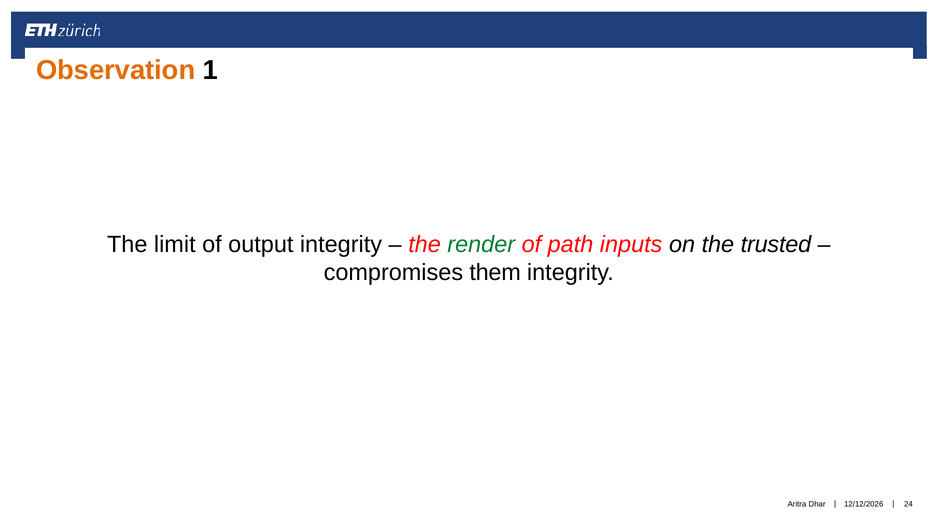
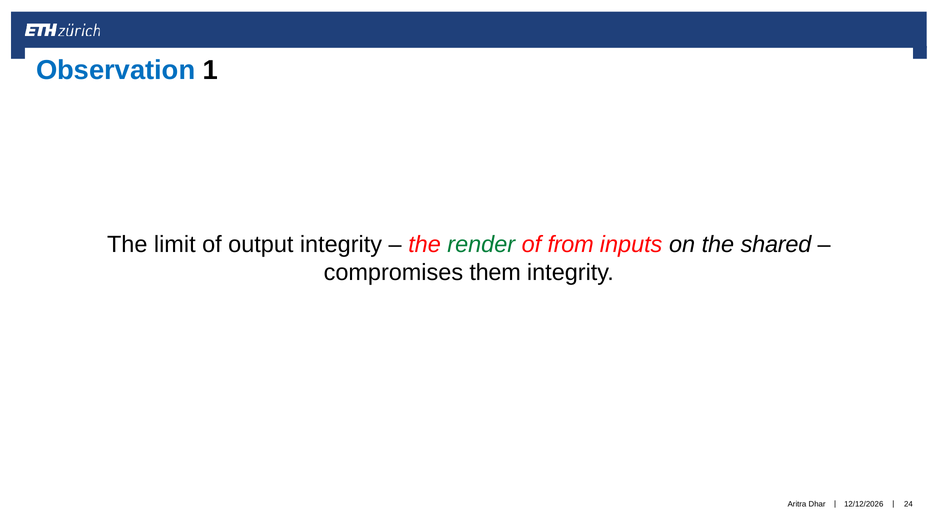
Observation colour: orange -> blue
path: path -> from
trusted: trusted -> shared
